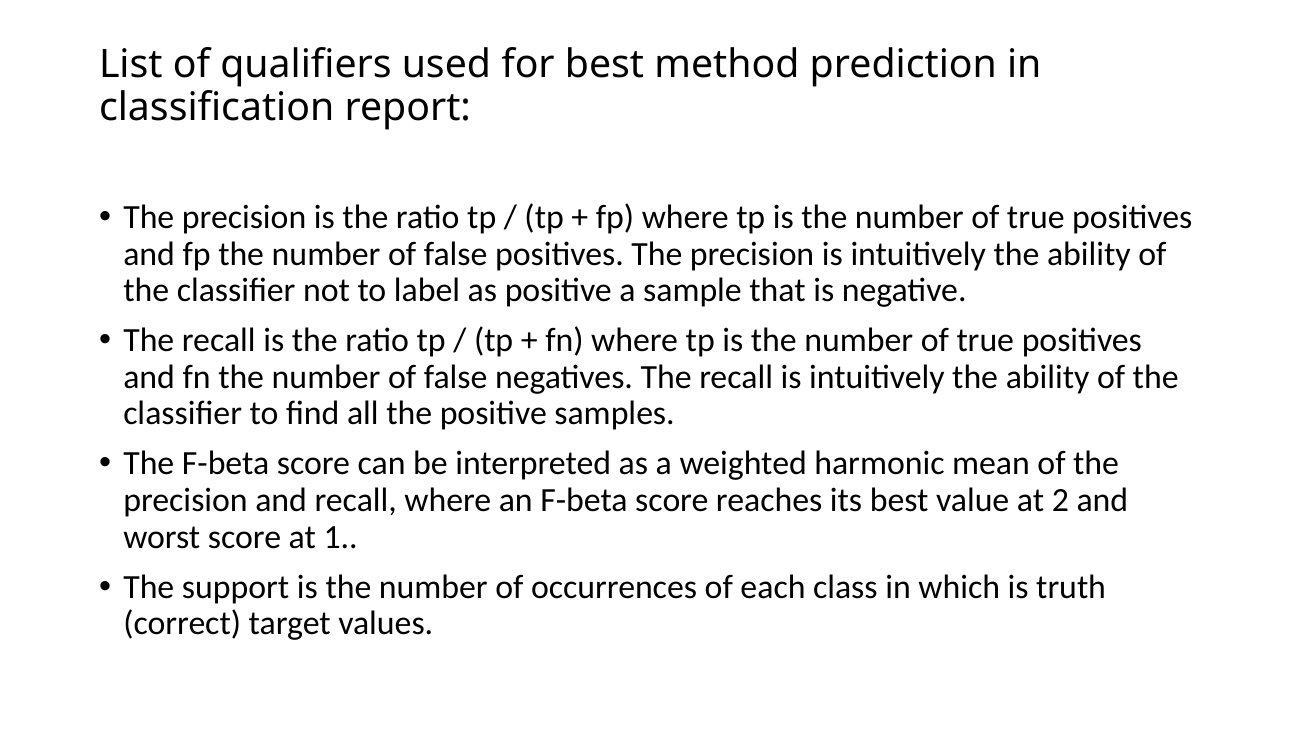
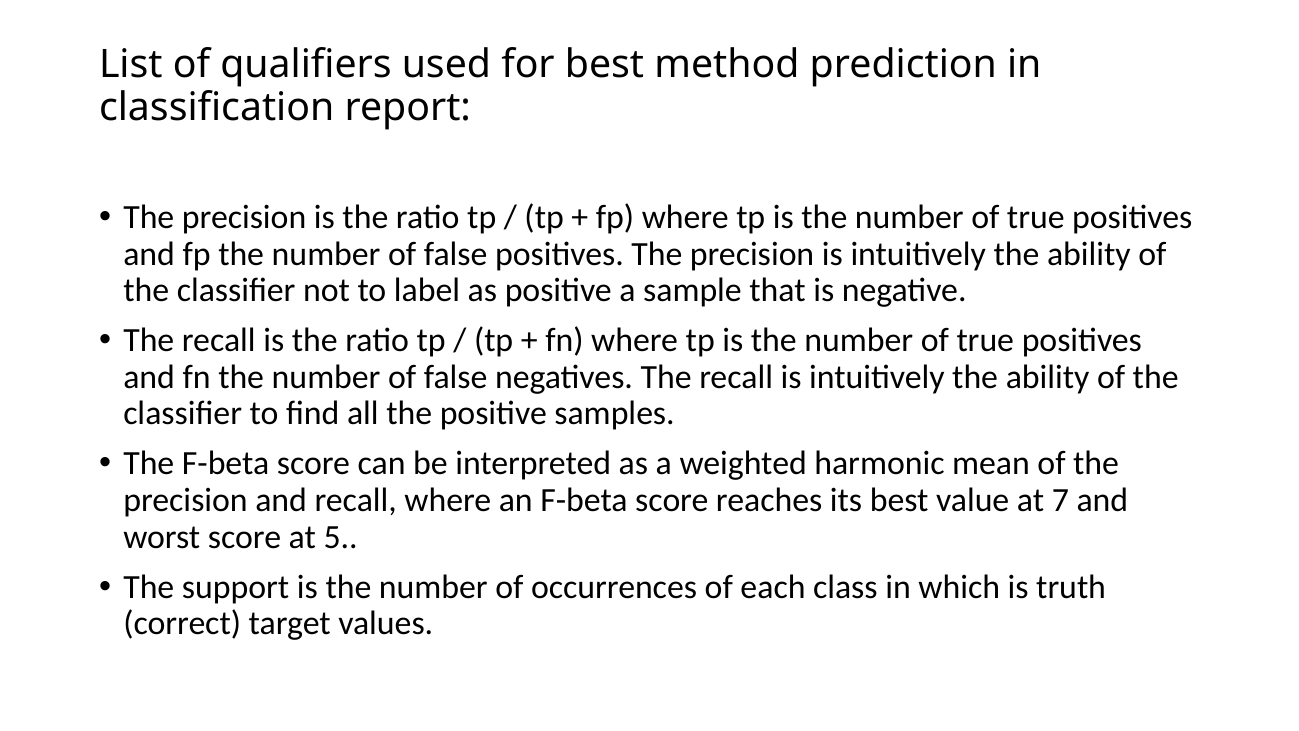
2: 2 -> 7
1: 1 -> 5
